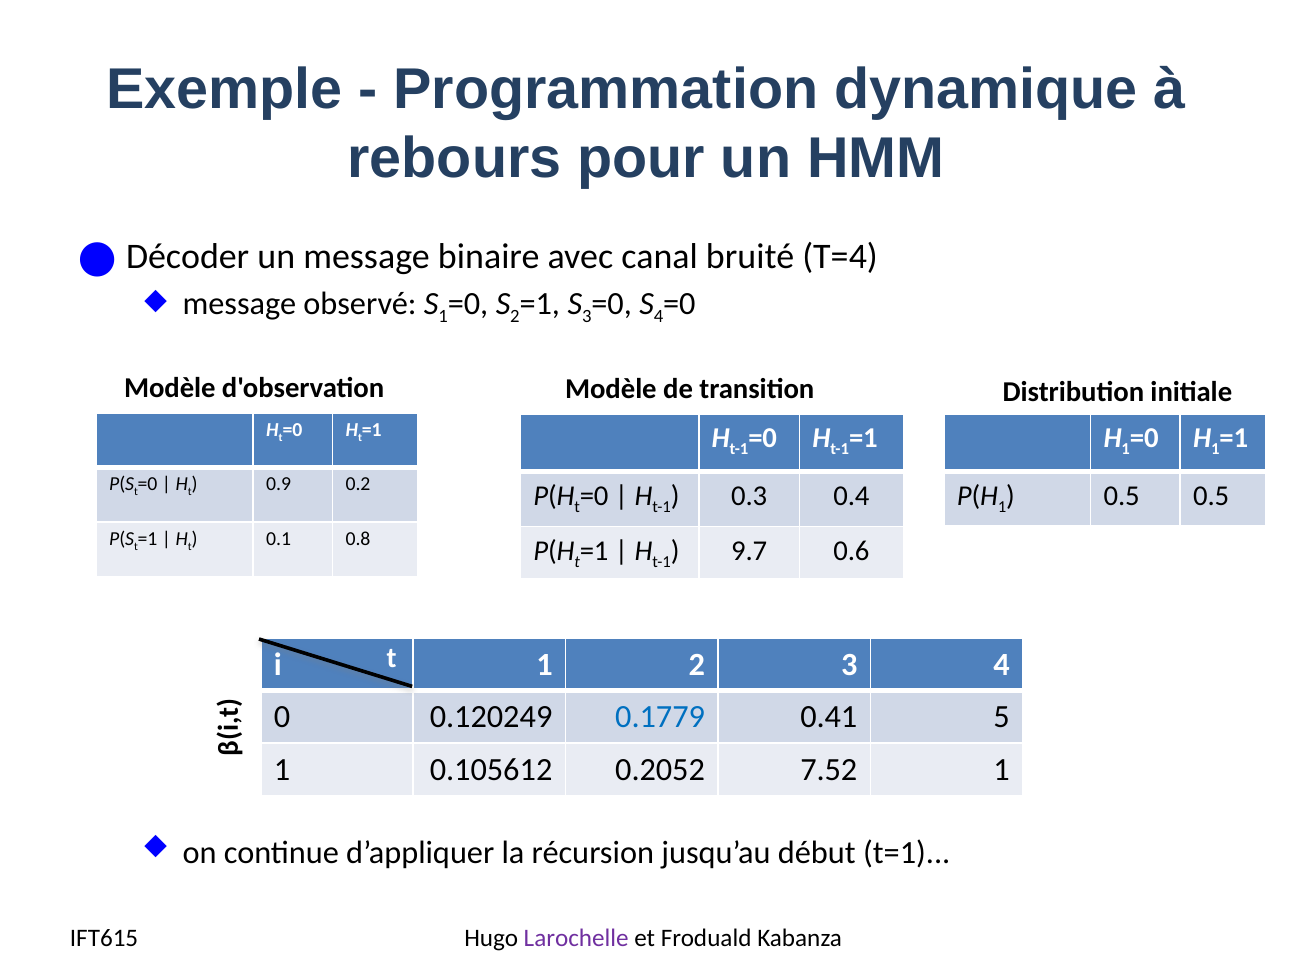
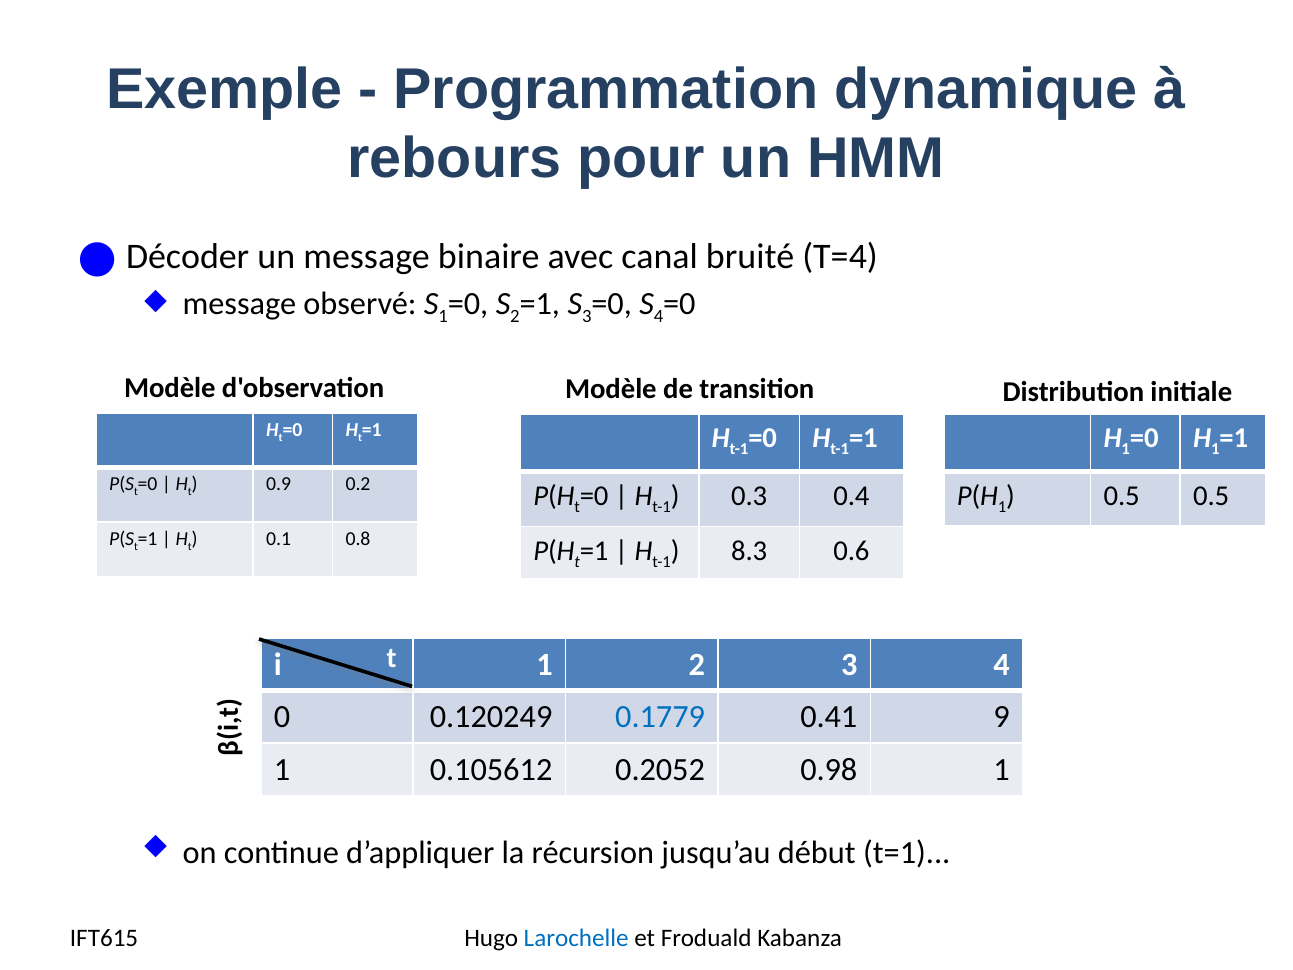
9.7: 9.7 -> 8.3
5: 5 -> 9
7.52: 7.52 -> 0.98
Larochelle colour: purple -> blue
